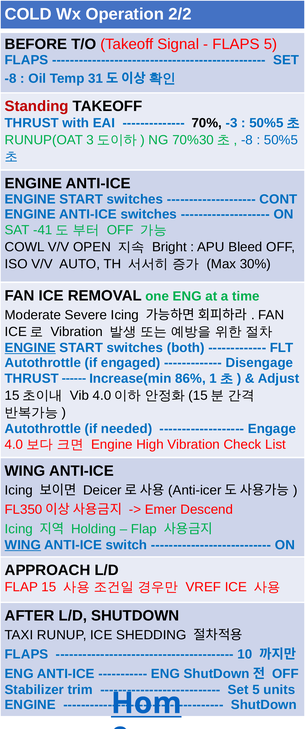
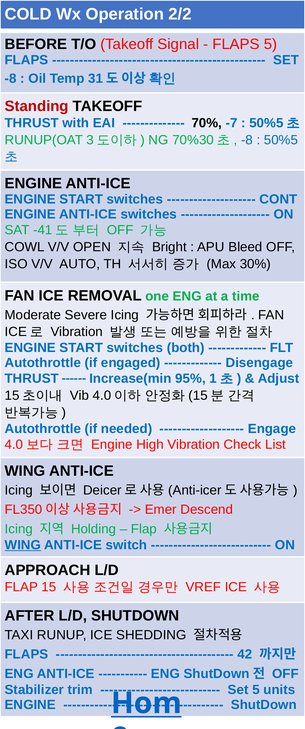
-3: -3 -> -7
ENGINE at (30, 348) underline: present -> none
86%: 86% -> 95%
10: 10 -> 42
